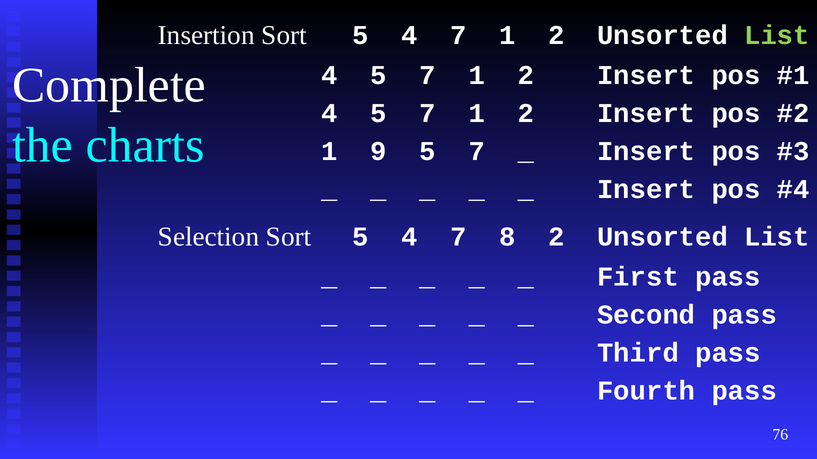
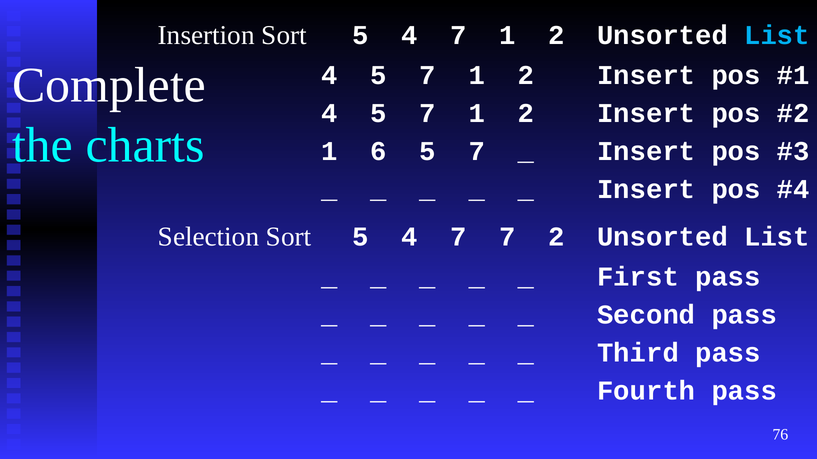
List at (777, 35) colour: light green -> light blue
9: 9 -> 6
7 8: 8 -> 7
